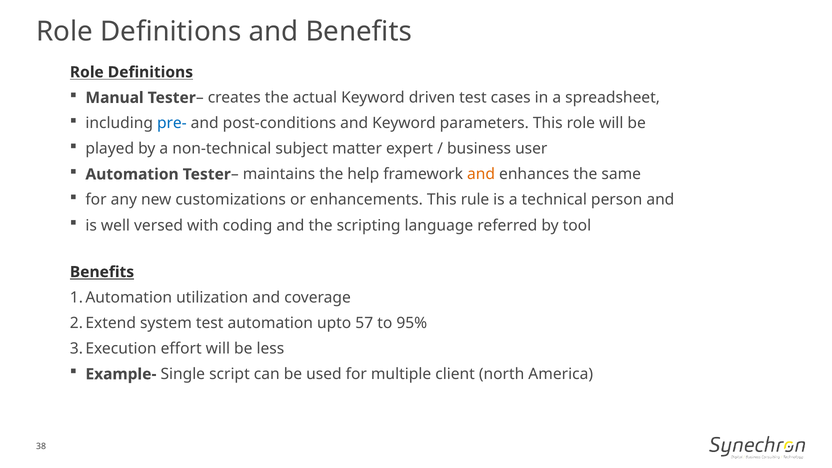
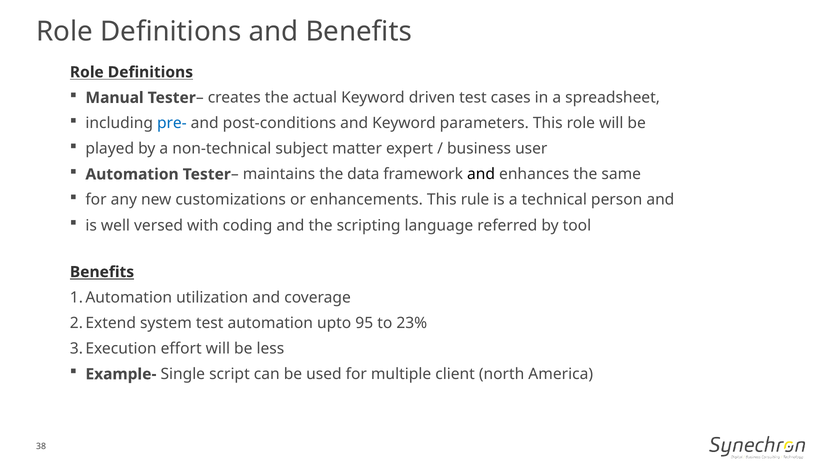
help: help -> data
and at (481, 174) colour: orange -> black
57: 57 -> 95
95%: 95% -> 23%
